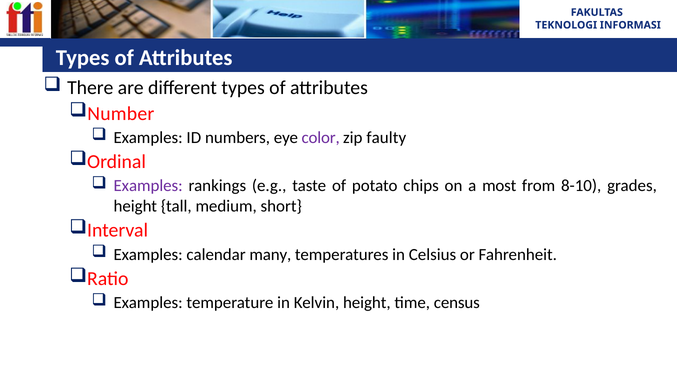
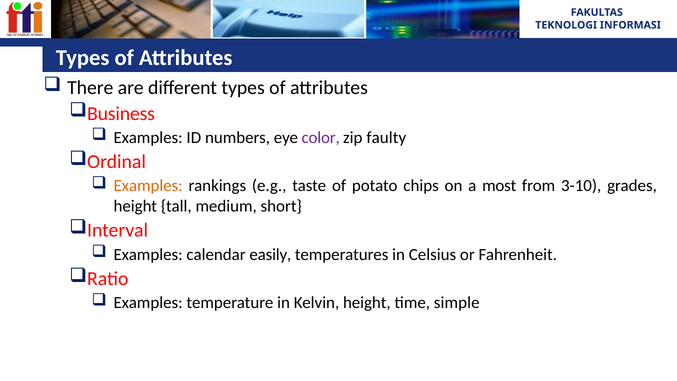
Number: Number -> Business
Examples at (148, 186) colour: purple -> orange
8-10: 8-10 -> 3-10
many: many -> easily
census: census -> simple
